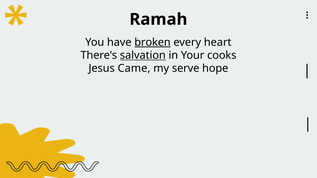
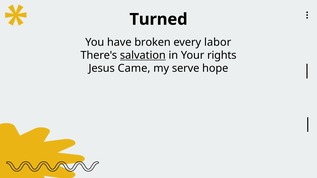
Ramah: Ramah -> Turned
broken underline: present -> none
heart: heart -> labor
cooks: cooks -> rights
